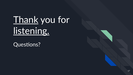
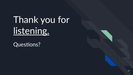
Thank underline: present -> none
